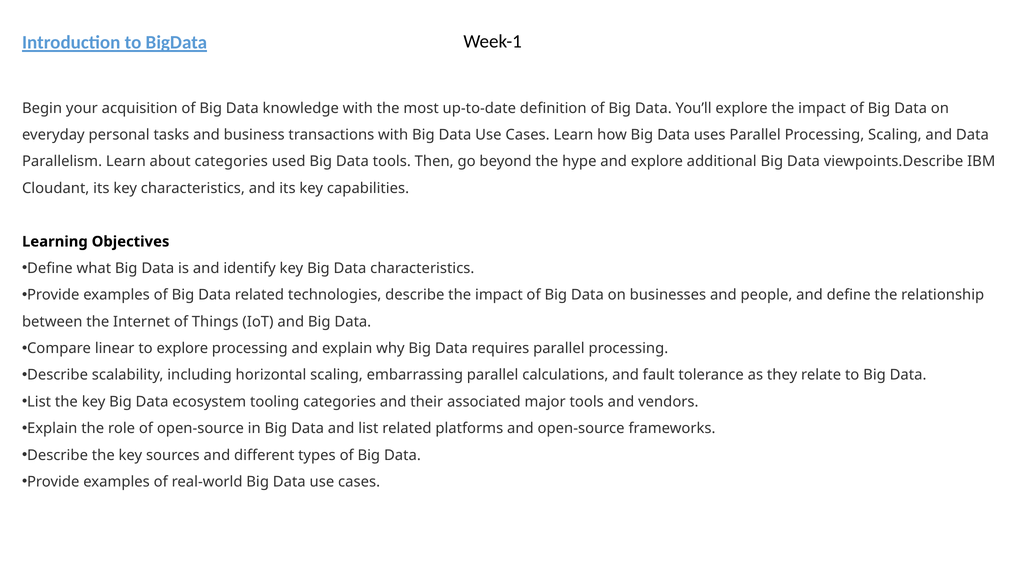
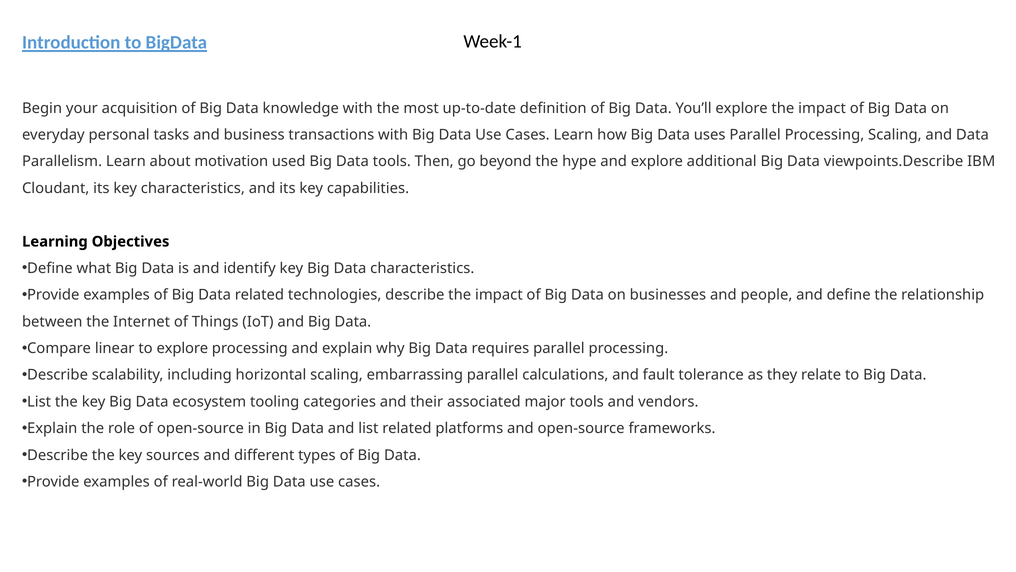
about categories: categories -> motivation
